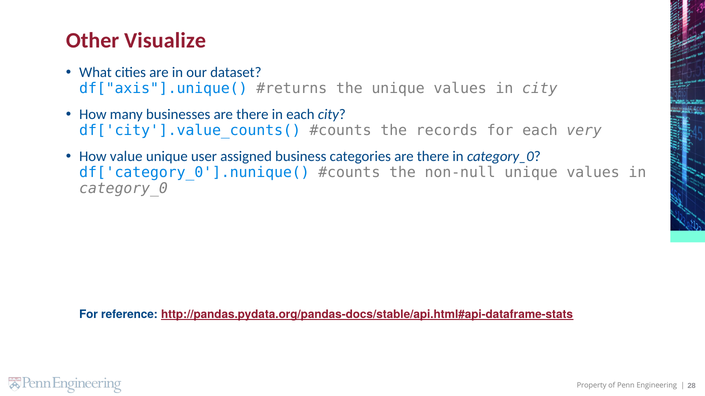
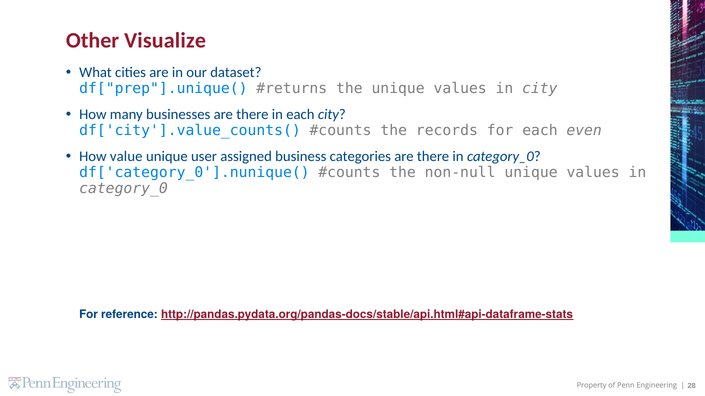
df["axis"].unique(: df["axis"].unique( -> df["prep"].unique(
very: very -> even
